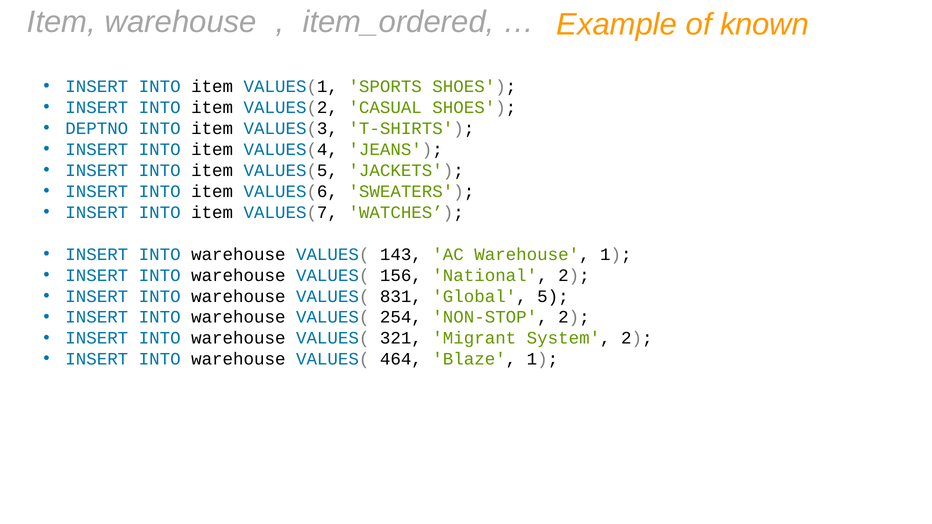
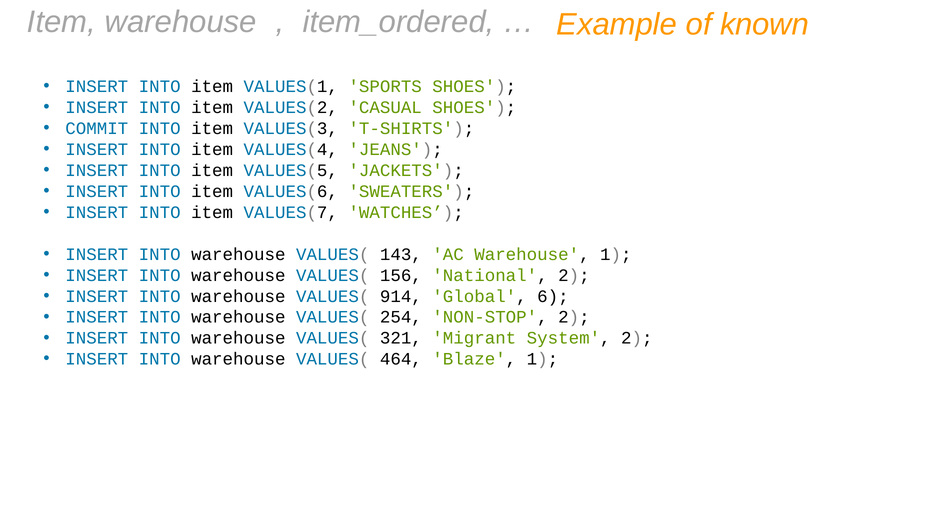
DEPTNO: DEPTNO -> COMMIT
831: 831 -> 914
5: 5 -> 6
